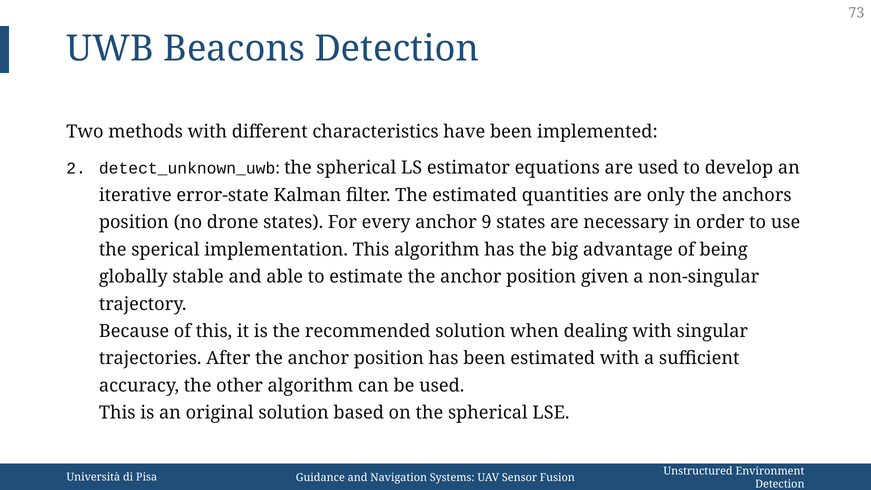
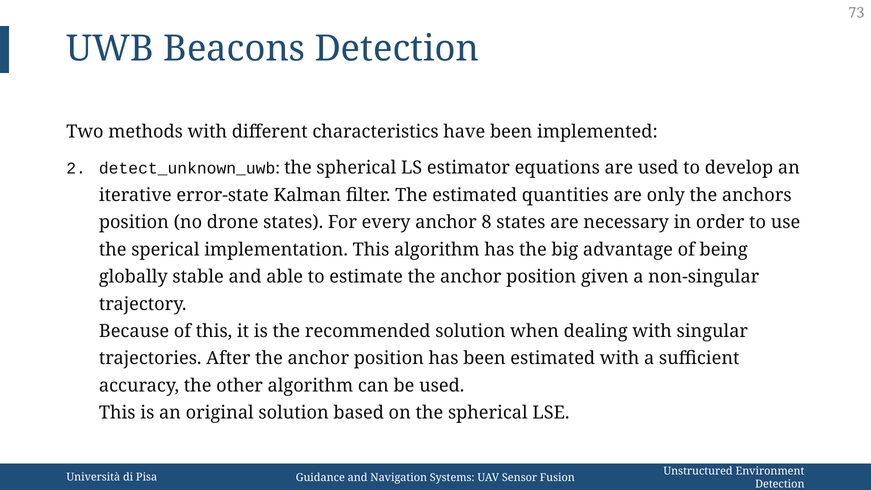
9: 9 -> 8
